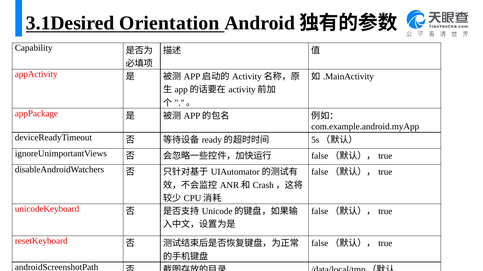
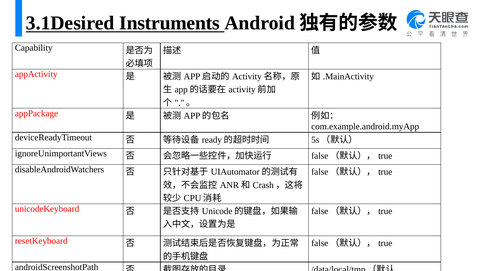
Orientation: Orientation -> Instruments
